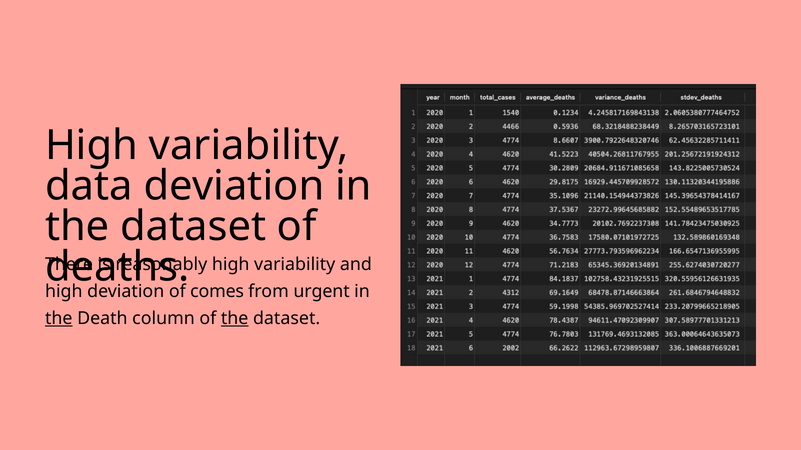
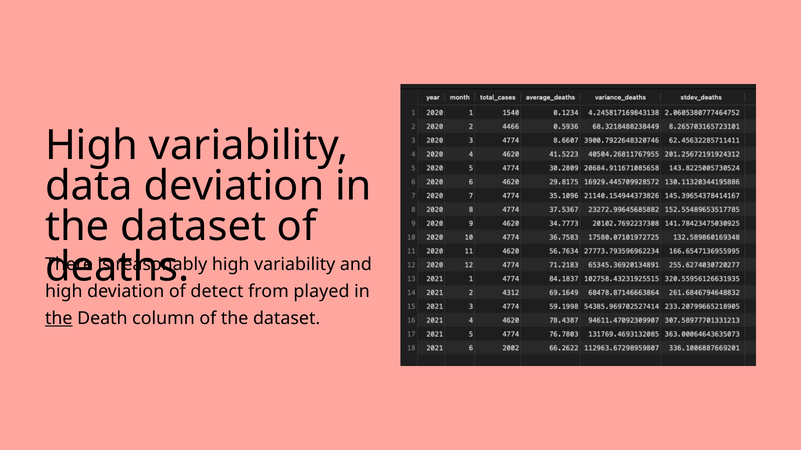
comes: comes -> detect
urgent: urgent -> played
the at (235, 319) underline: present -> none
